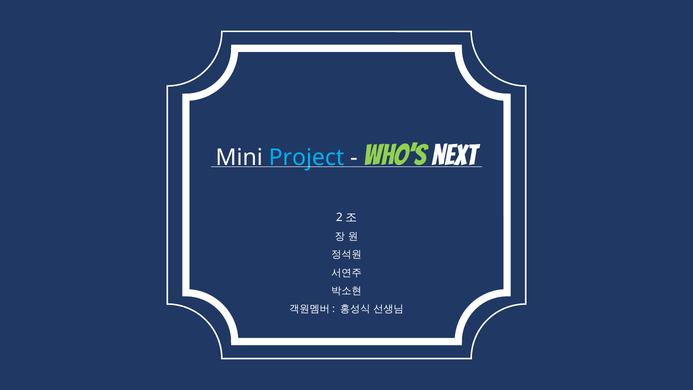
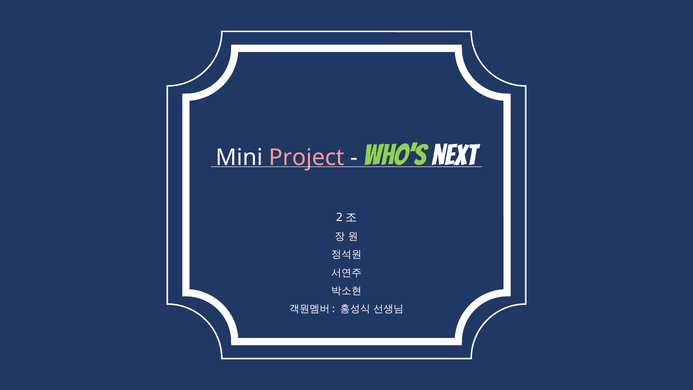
Project colour: light blue -> pink
